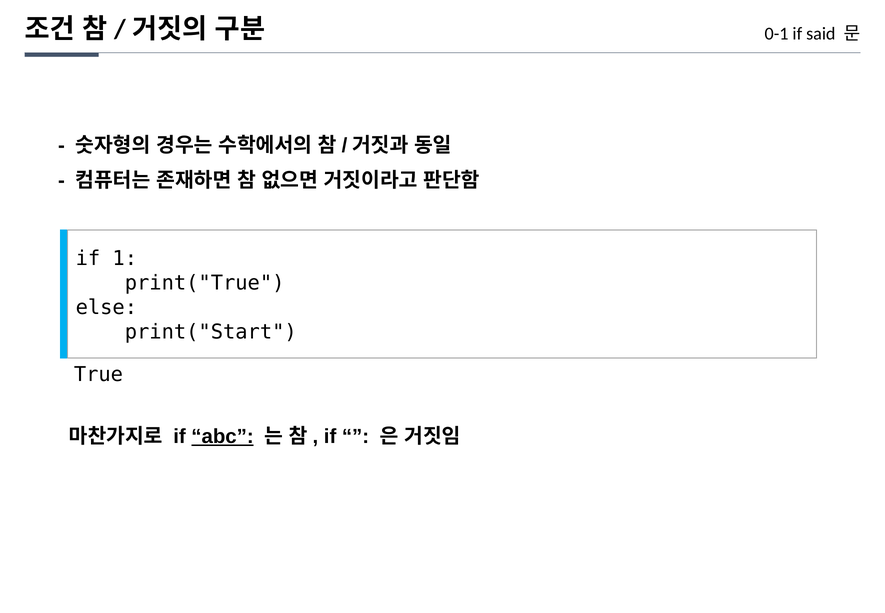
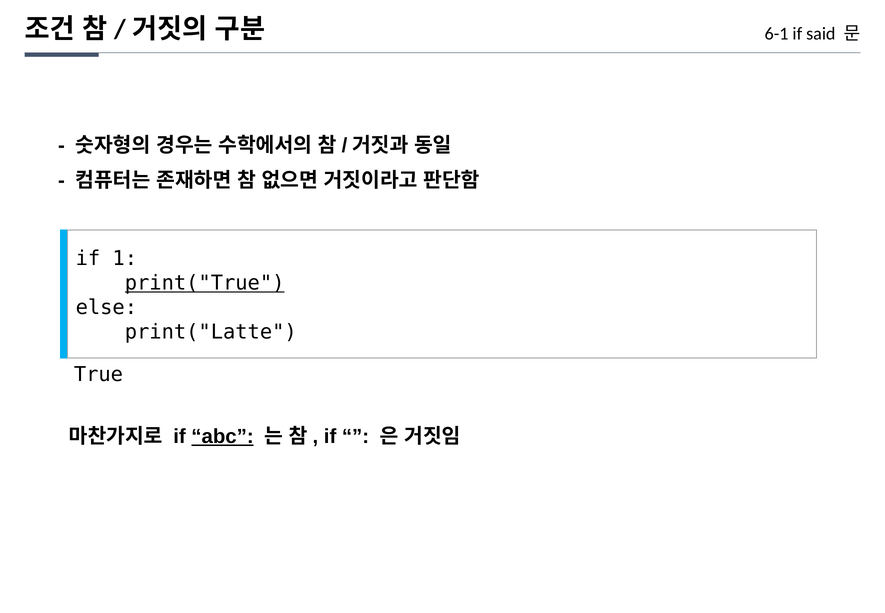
0-1: 0-1 -> 6-1
print("True underline: none -> present
print("Start: print("Start -> print("Latte
